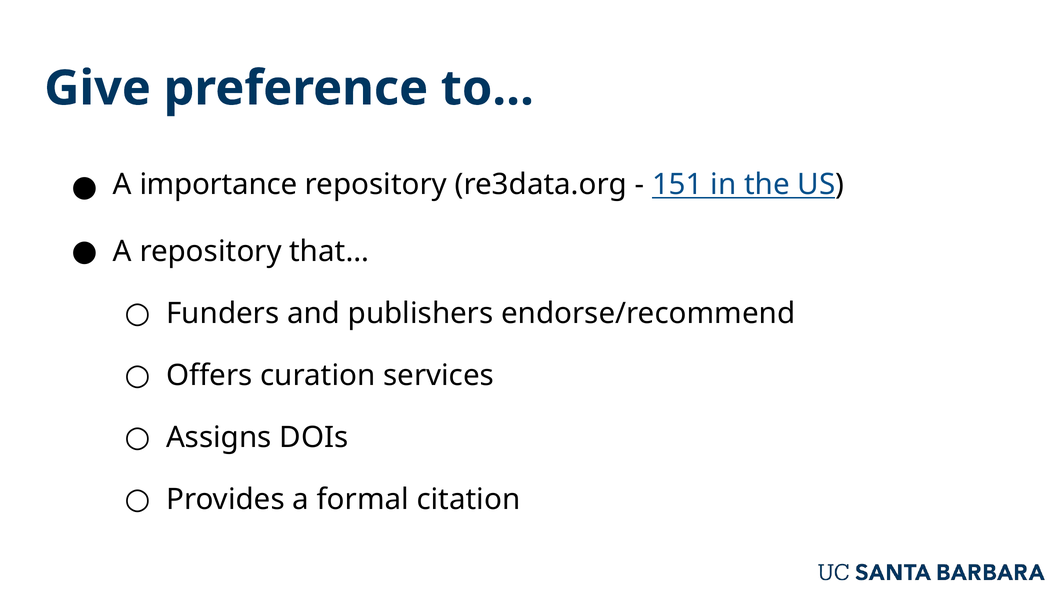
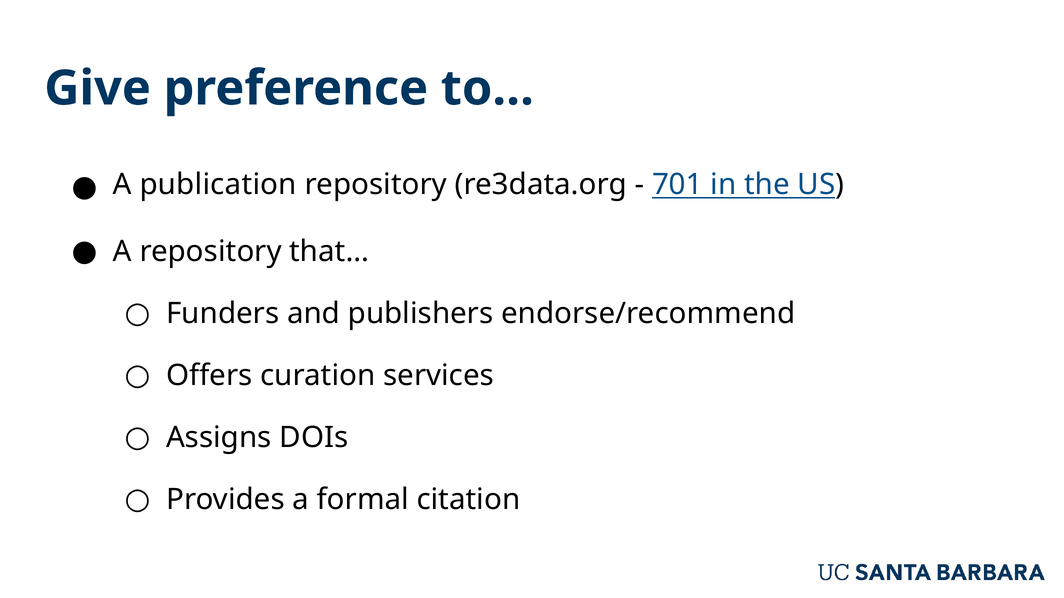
importance: importance -> publication
151: 151 -> 701
